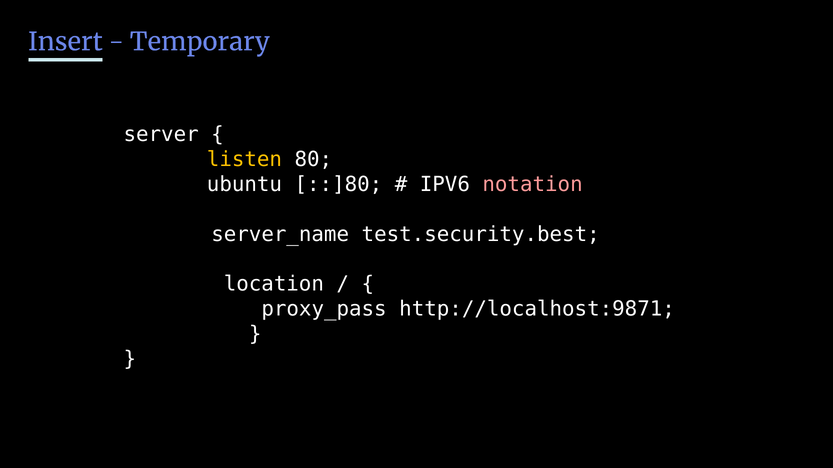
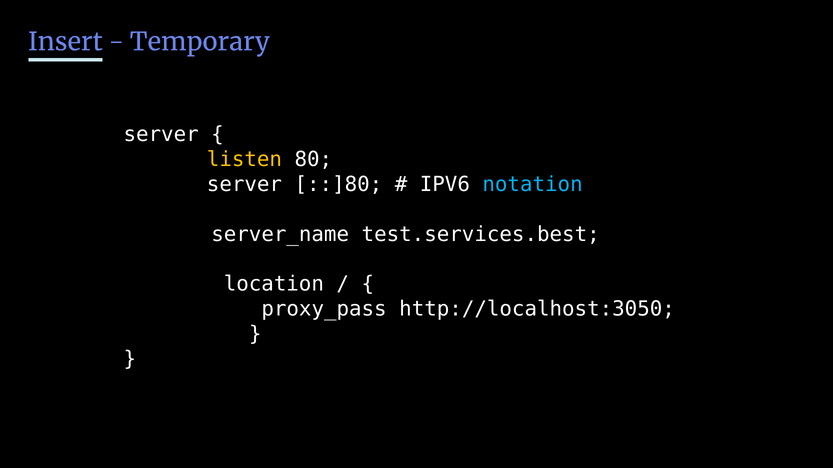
ubuntu at (244, 184): ubuntu -> server
notation colour: pink -> light blue
test.security.best: test.security.best -> test.services.best
http://localhost:9871: http://localhost:9871 -> http://localhost:3050
